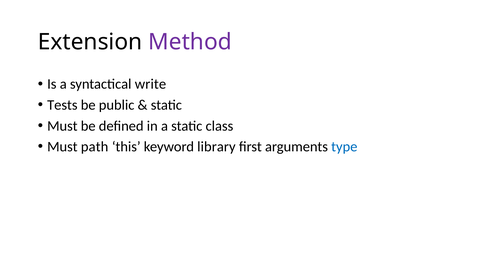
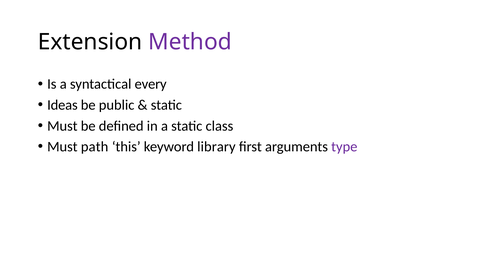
write: write -> every
Tests: Tests -> Ideas
type colour: blue -> purple
